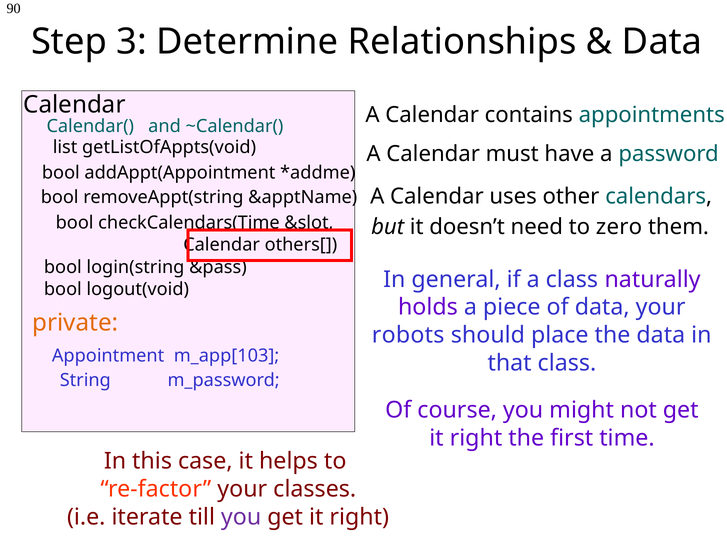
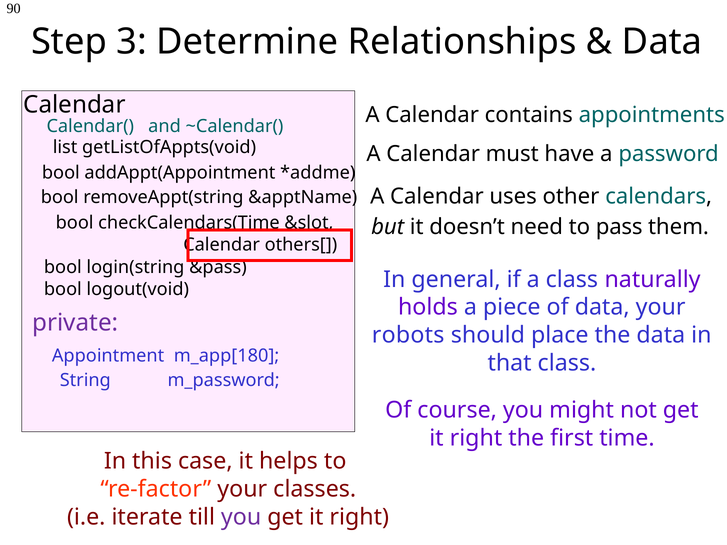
zero: zero -> pass
private colour: orange -> purple
m_app[103: m_app[103 -> m_app[180
